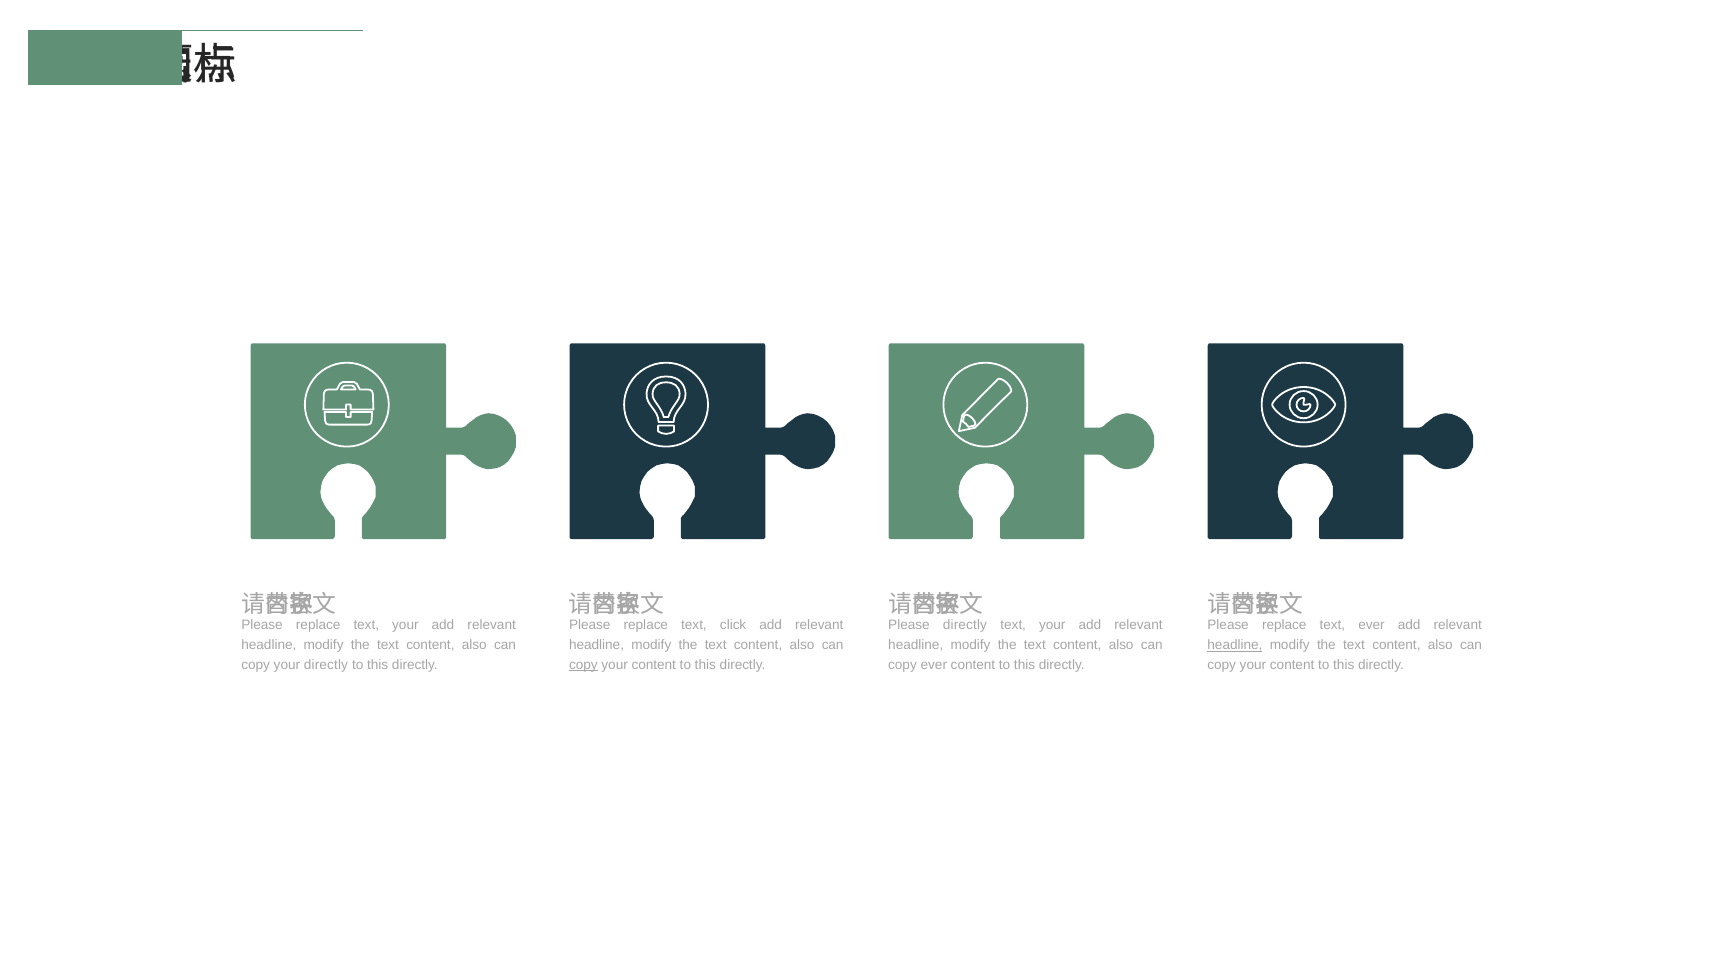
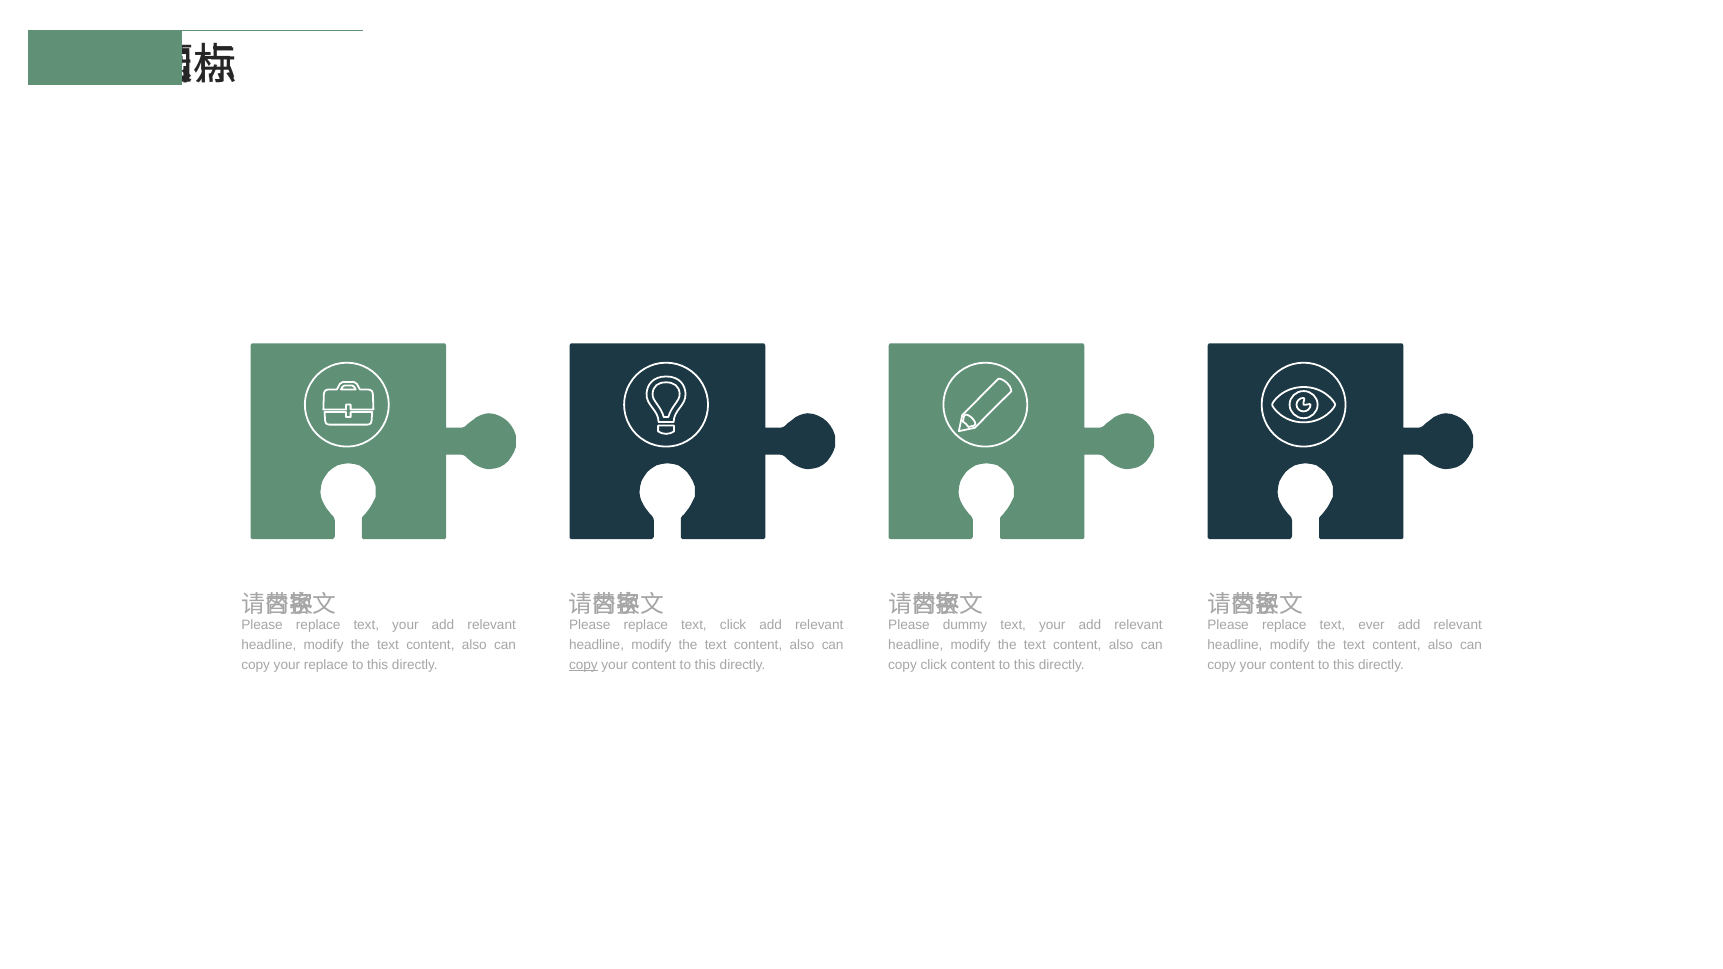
Please directly: directly -> dummy
headline at (1235, 645) underline: present -> none
your directly: directly -> replace
copy ever: ever -> click
